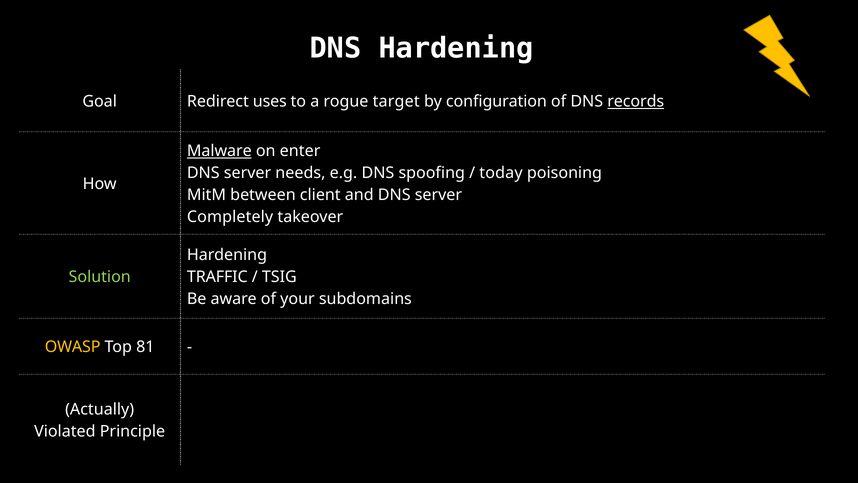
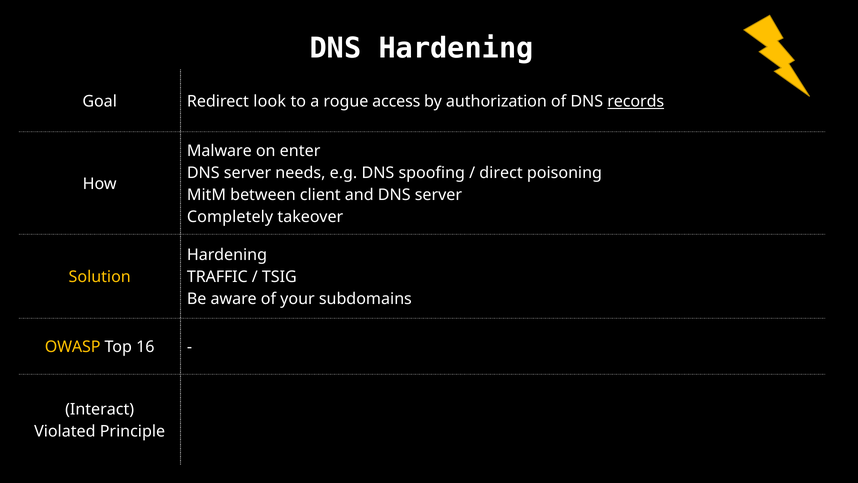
uses: uses -> look
target: target -> access
configuration: configuration -> authorization
Malware underline: present -> none
today: today -> direct
Solution colour: light green -> yellow
81: 81 -> 16
Actually: Actually -> Interact
